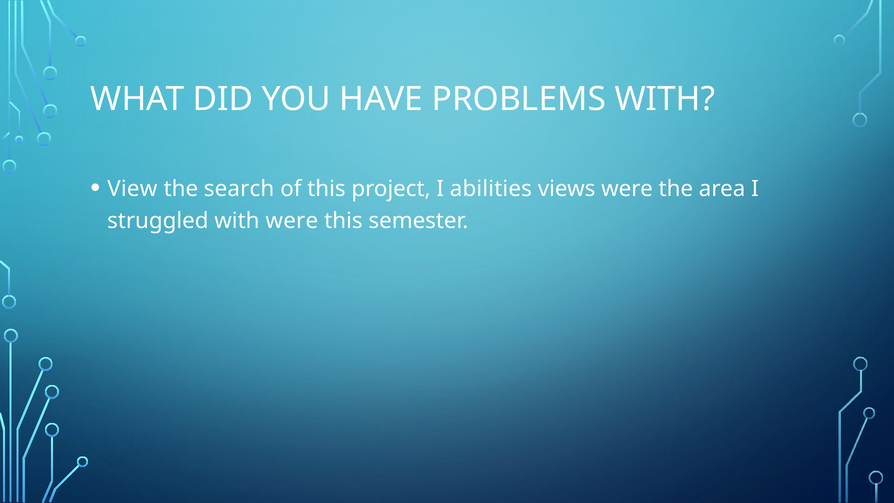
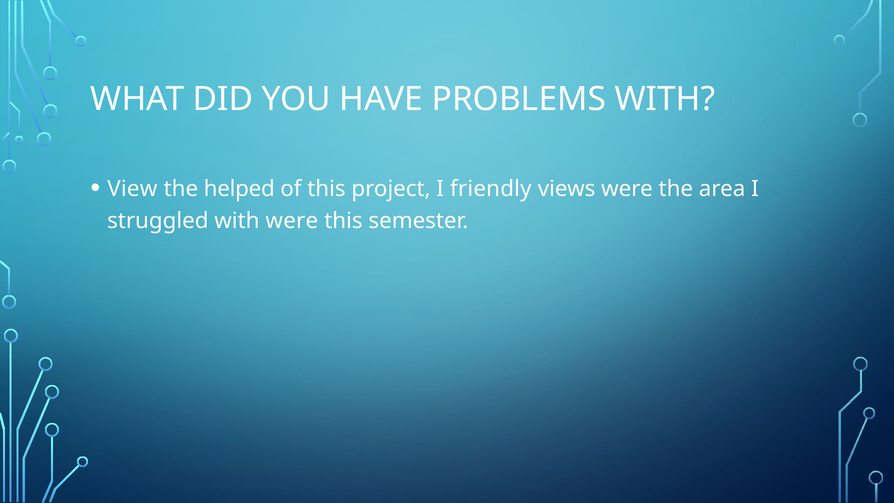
search: search -> helped
abilities: abilities -> friendly
